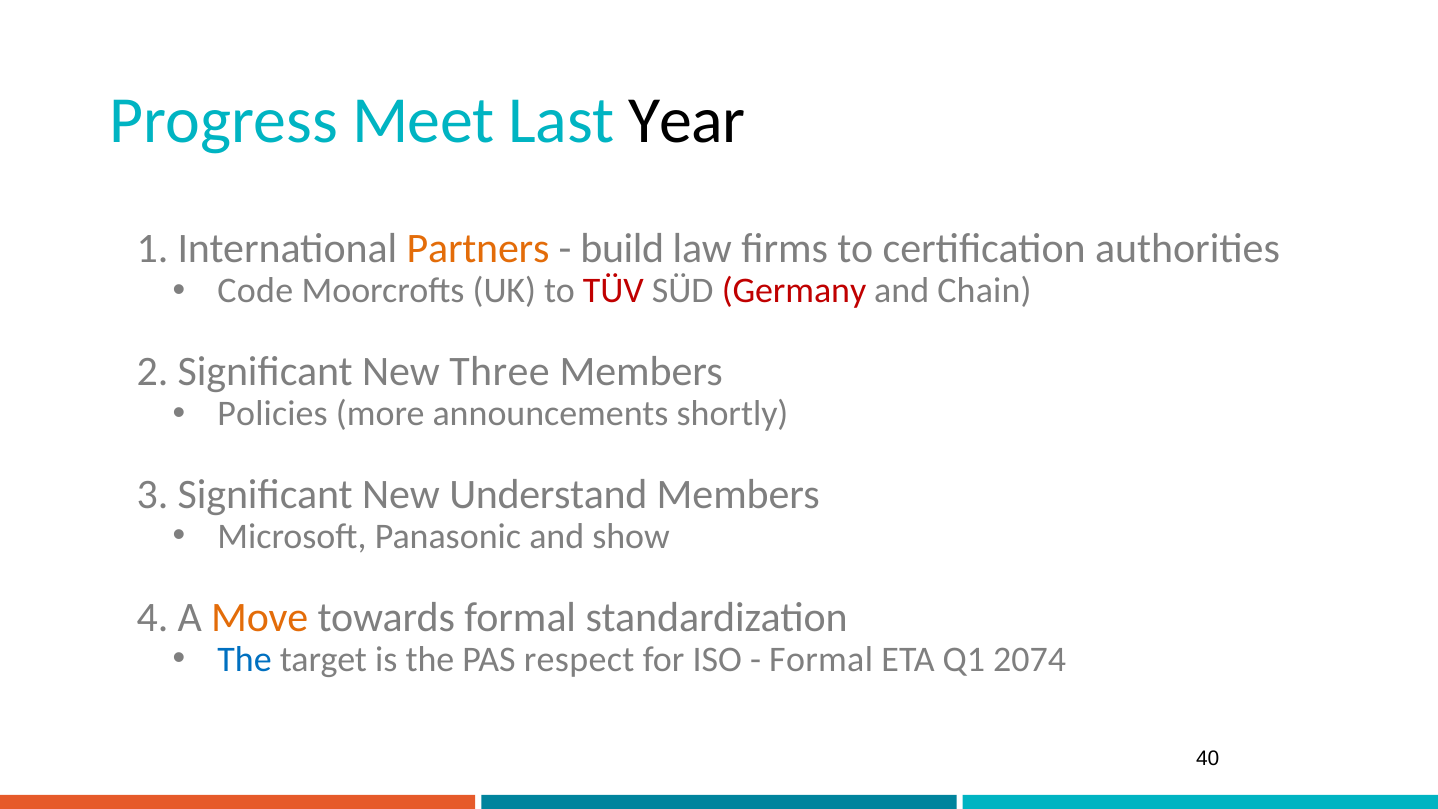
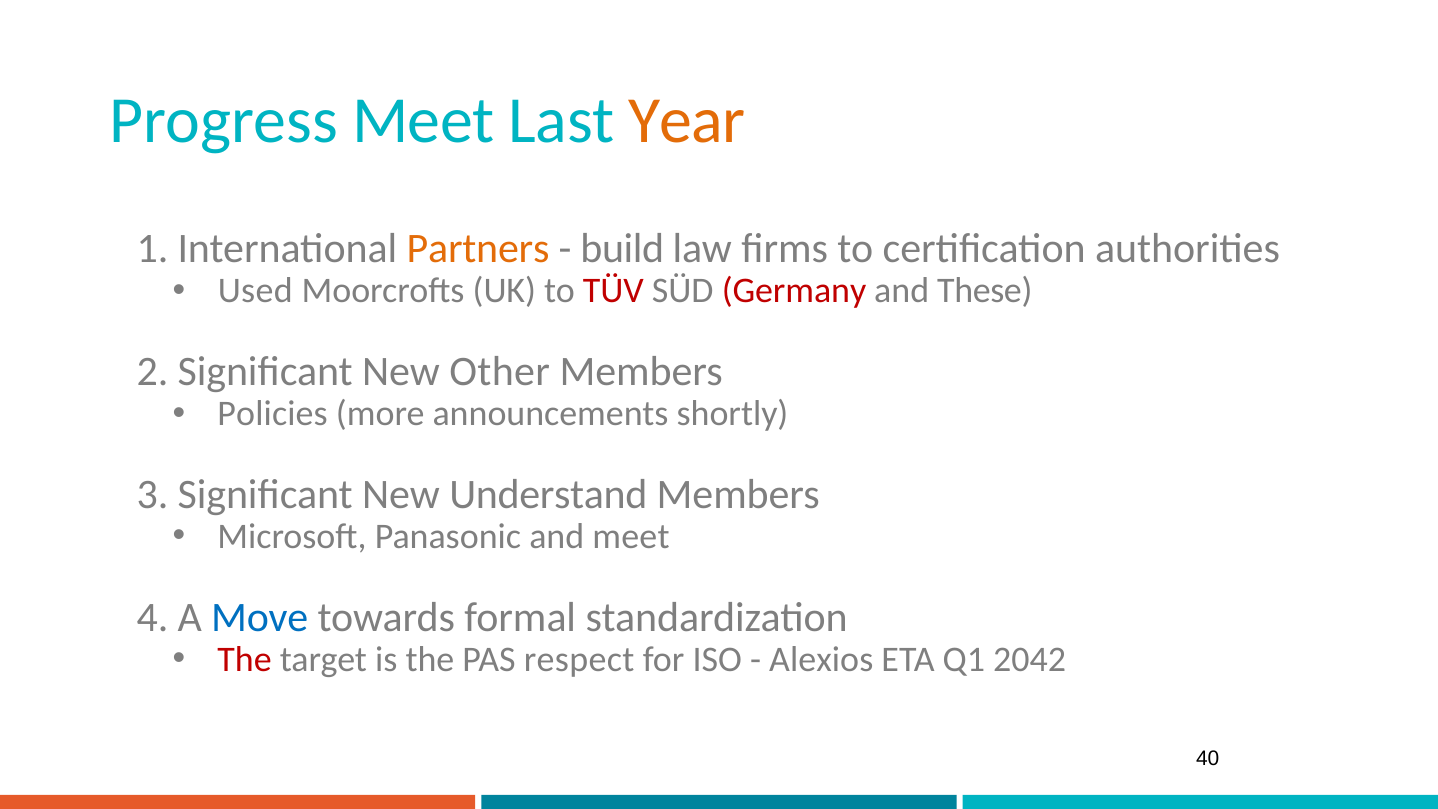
Year colour: black -> orange
Code: Code -> Used
Chain: Chain -> These
Three: Three -> Other
and show: show -> meet
Move colour: orange -> blue
The at (245, 659) colour: blue -> red
Formal at (821, 659): Formal -> Alexios
2074: 2074 -> 2042
